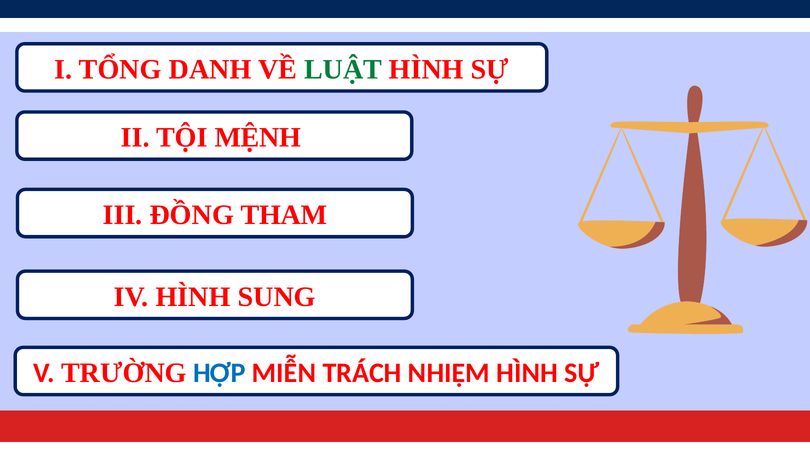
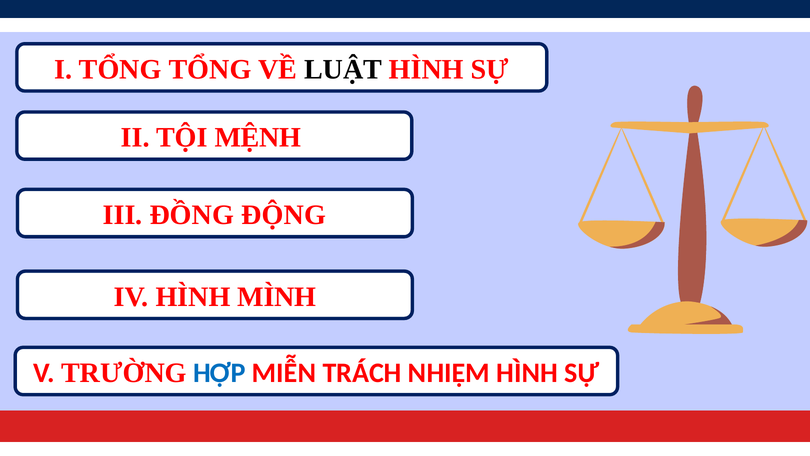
TỔNG DANH: DANH -> TỔNG
LUẬT colour: green -> black
THAM: THAM -> ĐỘNG
SUNG: SUNG -> MÌNH
